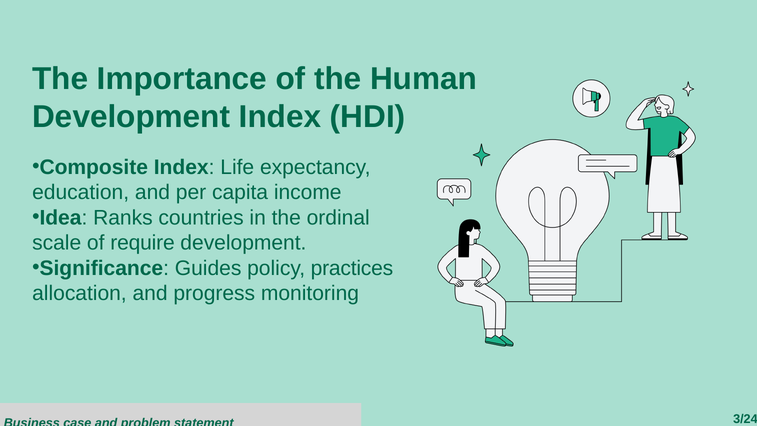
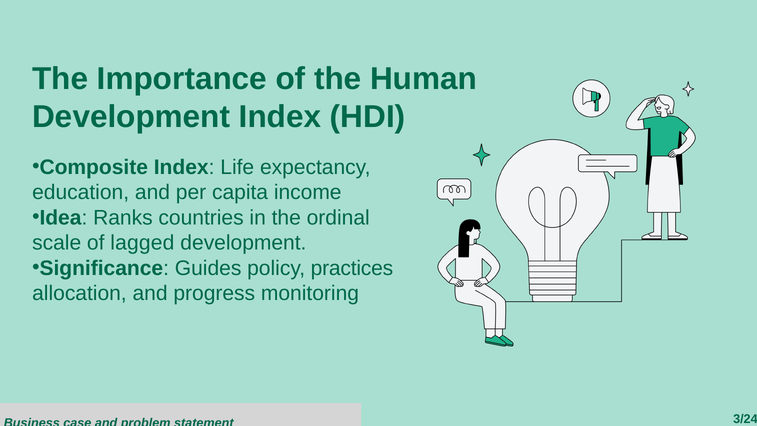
require: require -> lagged
